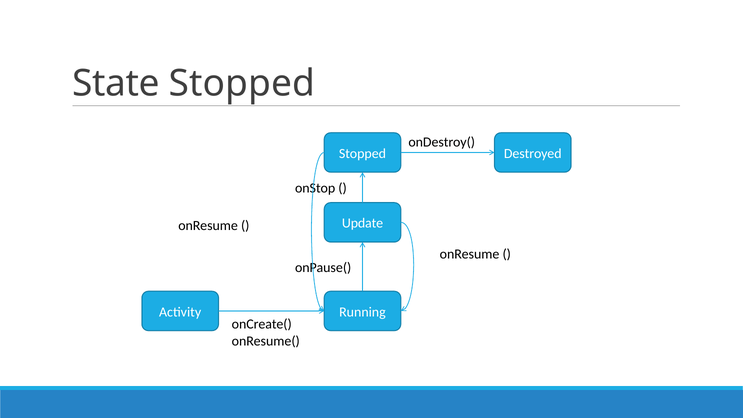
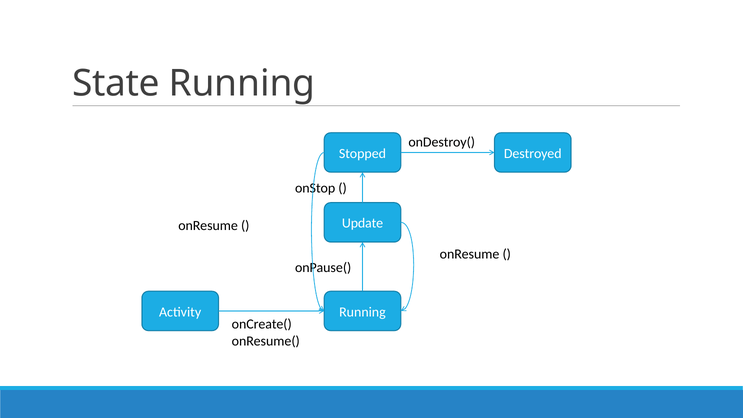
State Stopped: Stopped -> Running
